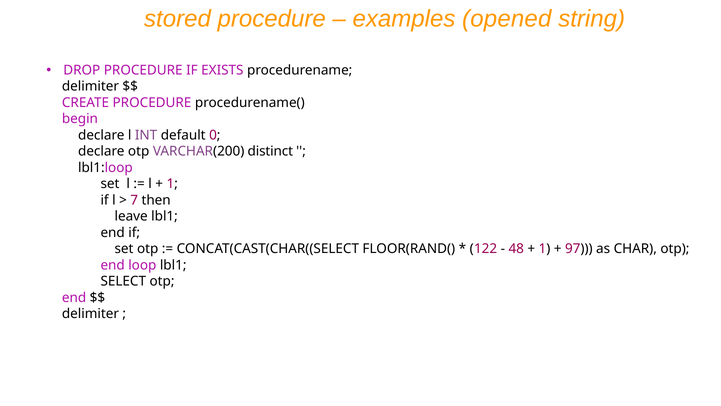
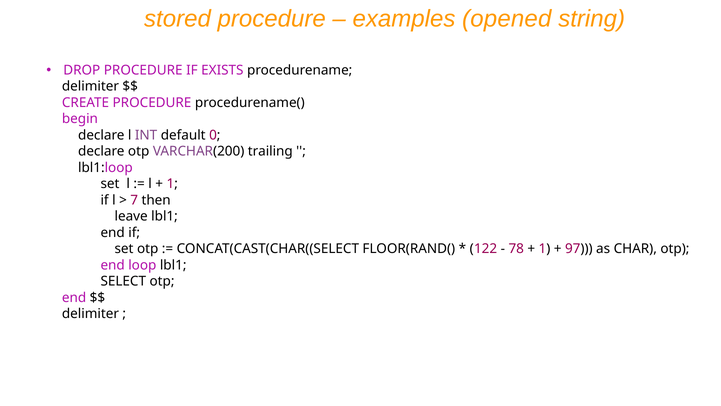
distinct: distinct -> trailing
48: 48 -> 78
